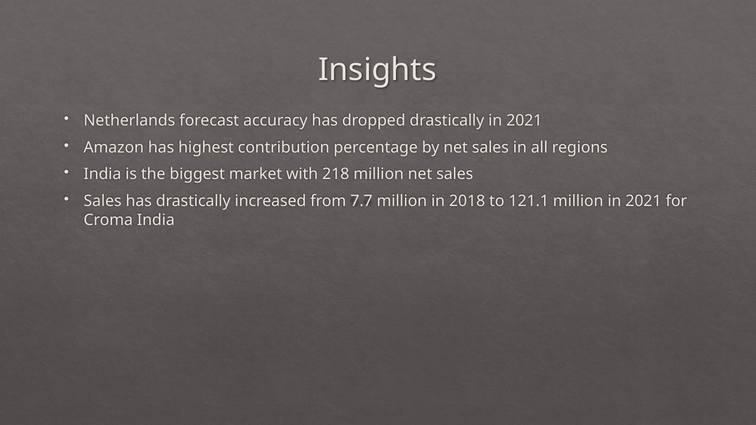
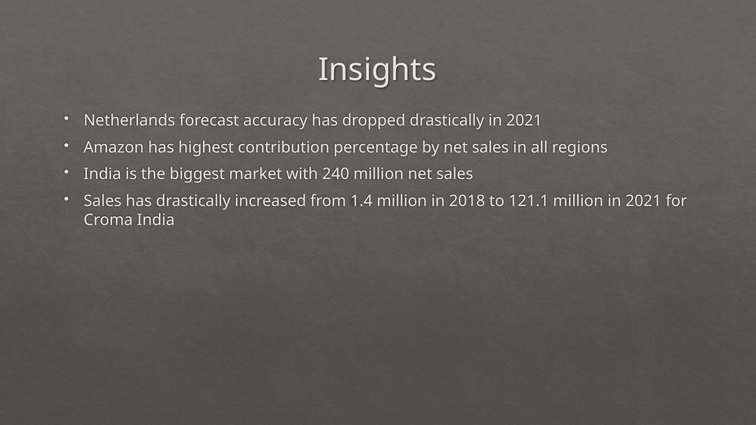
218: 218 -> 240
7.7: 7.7 -> 1.4
